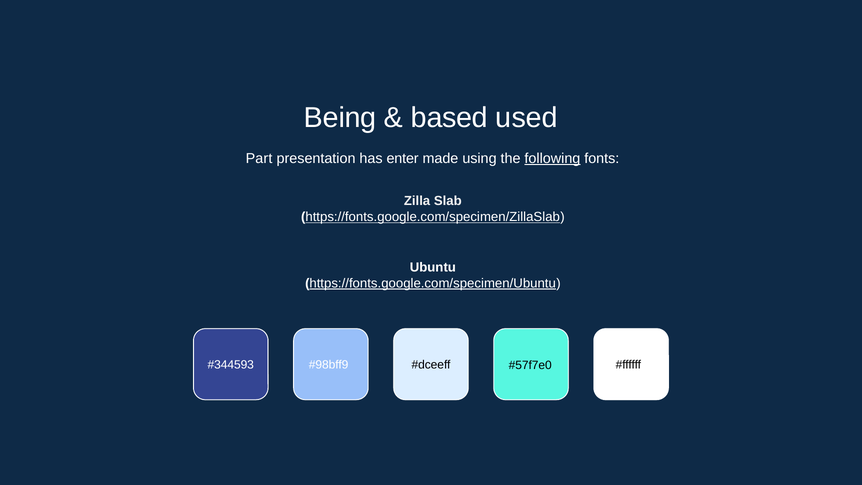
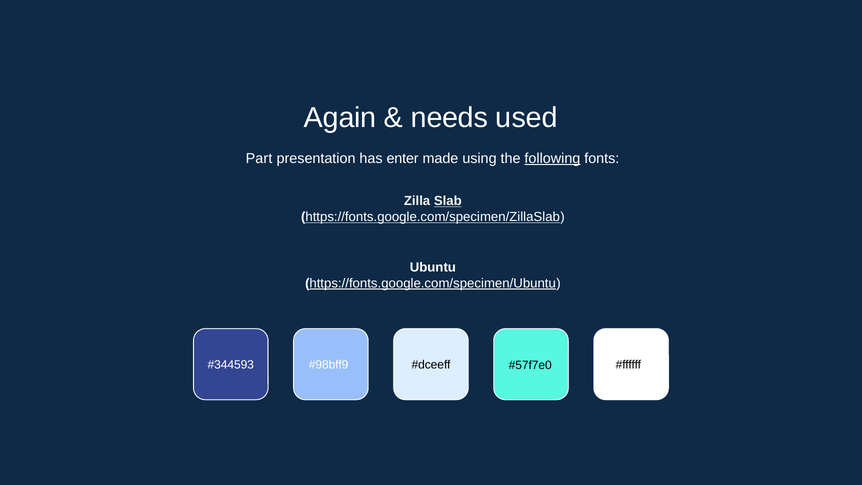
Being: Being -> Again
based: based -> needs
Slab underline: none -> present
